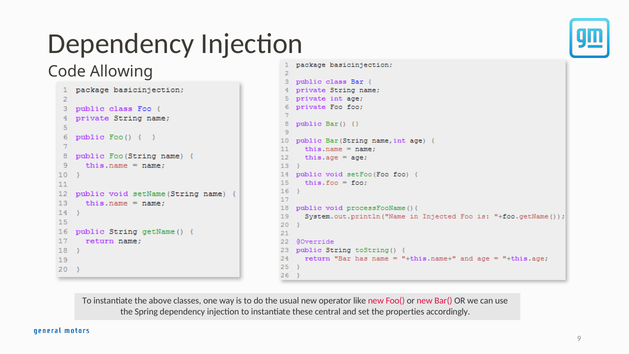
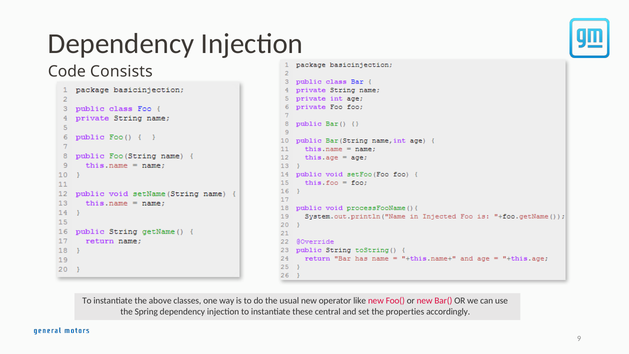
Allowing: Allowing -> Consists
